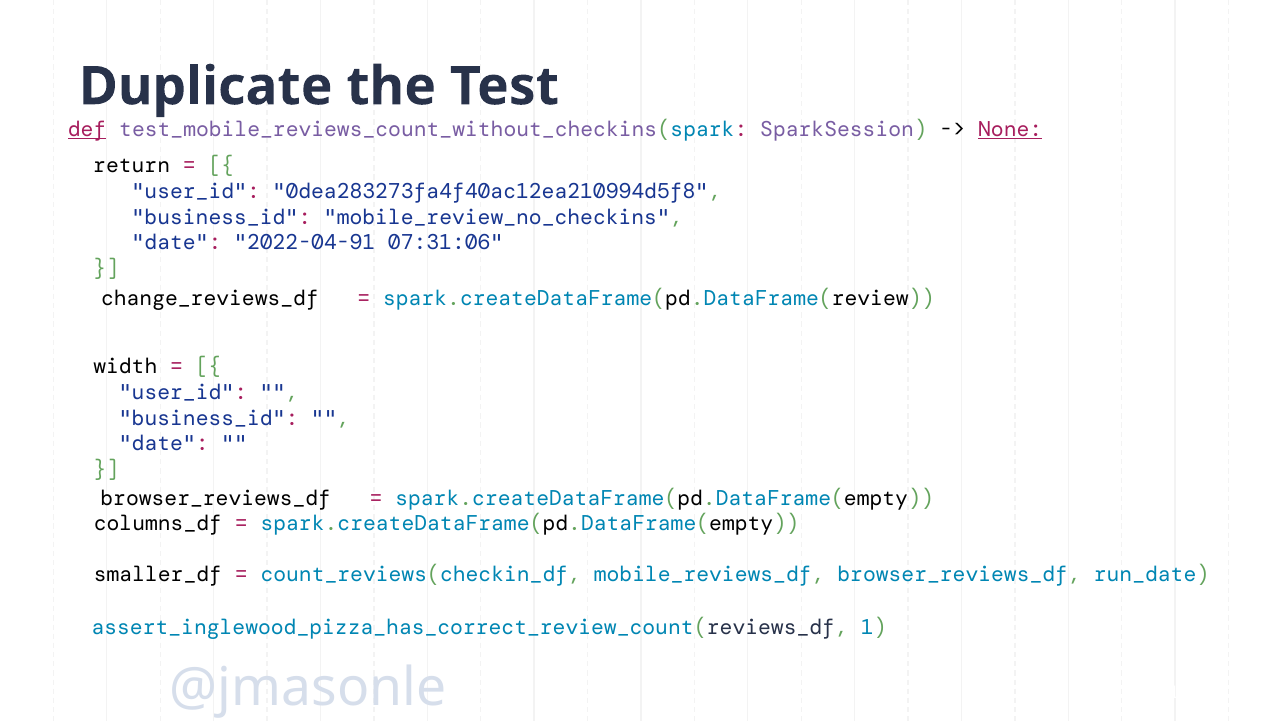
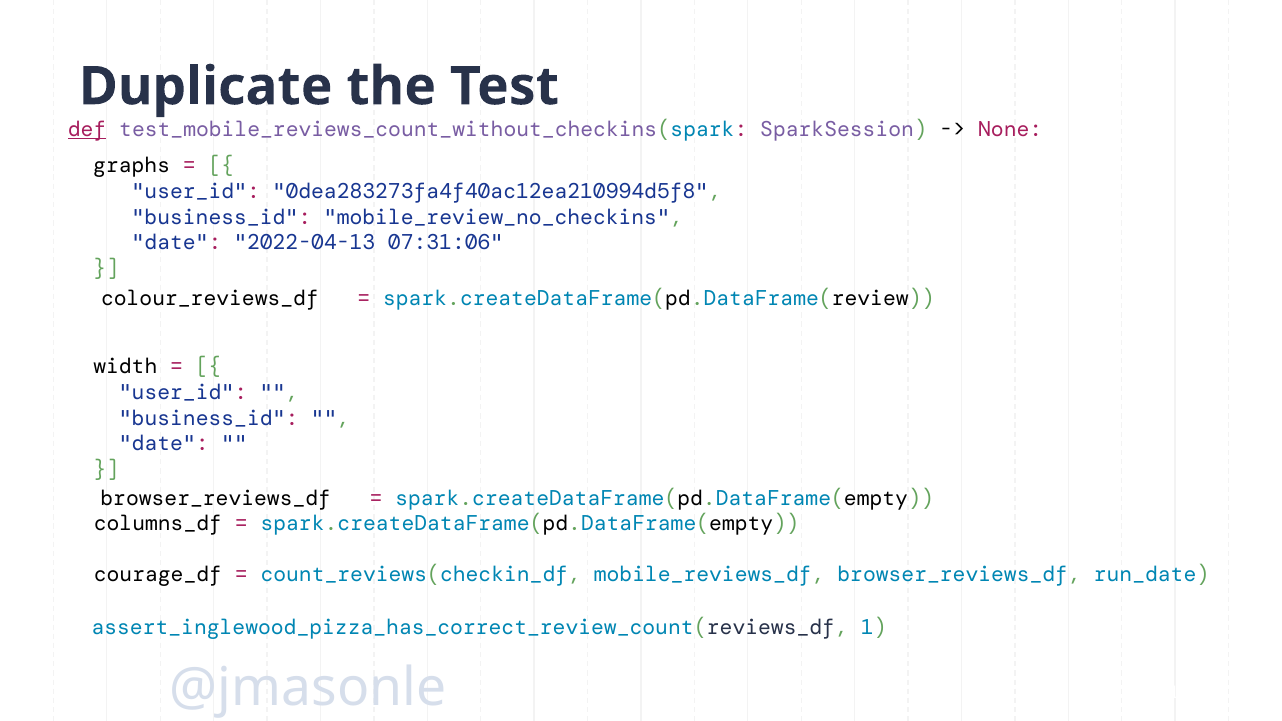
None underline: present -> none
return: return -> graphs
2022-04-91: 2022-04-91 -> 2022-04-13
change_reviews_df: change_reviews_df -> colour_reviews_df
smaller_df: smaller_df -> courage_df
